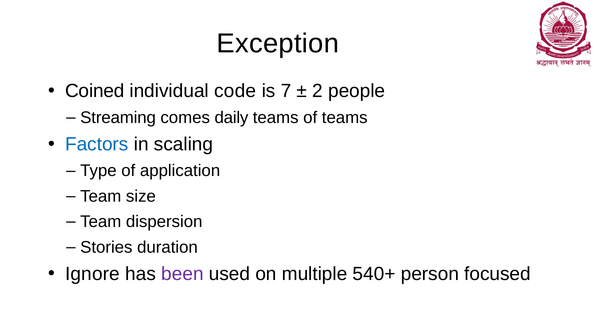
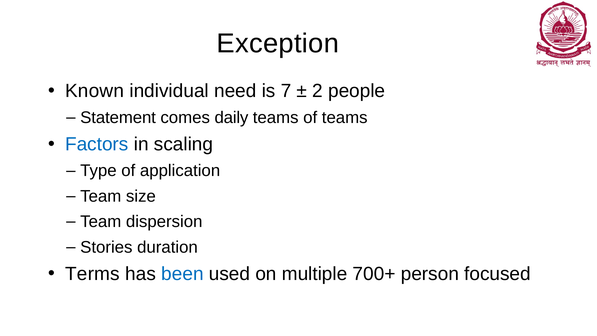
Coined: Coined -> Known
code: code -> need
Streaming: Streaming -> Statement
Ignore: Ignore -> Terms
been colour: purple -> blue
540+: 540+ -> 700+
